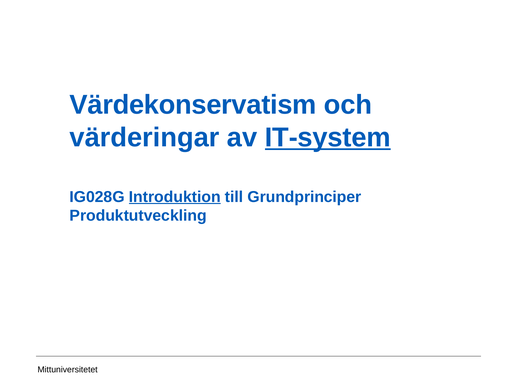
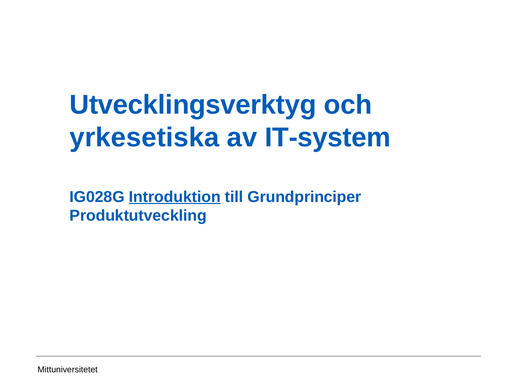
Värdekonservatism: Värdekonservatism -> Utvecklingsverktyg
värderingar: värderingar -> yrkesetiska
IT-system underline: present -> none
